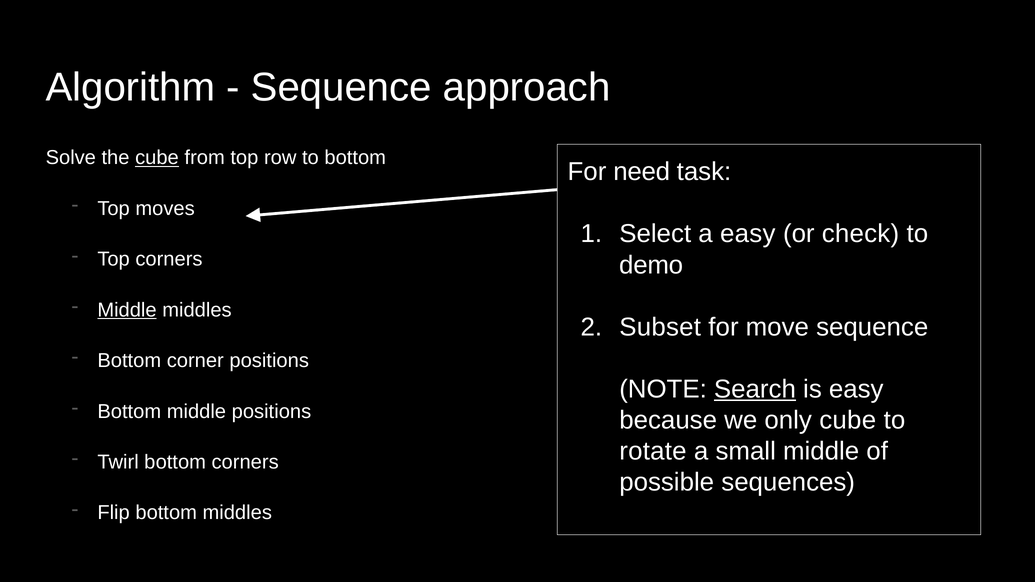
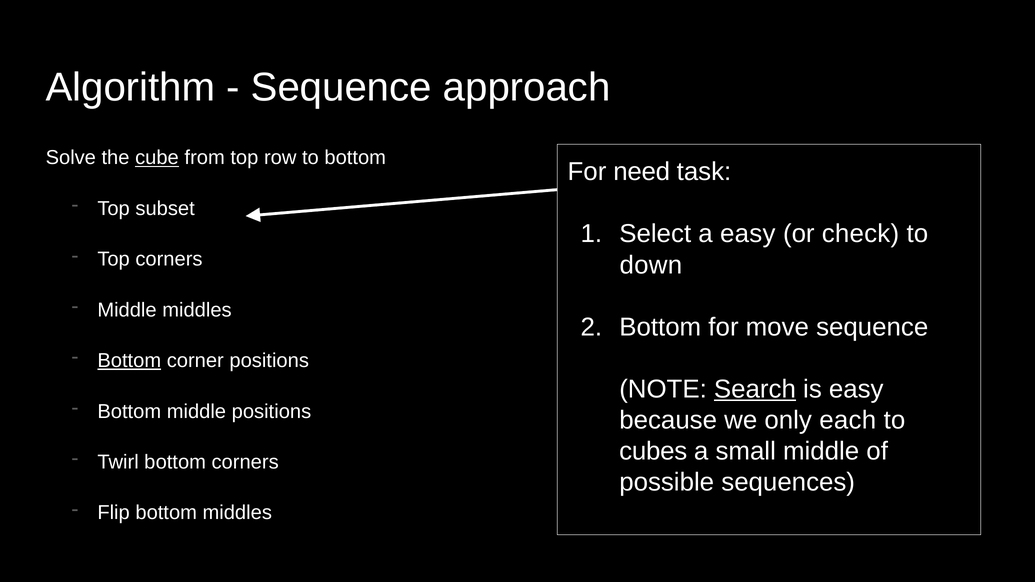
moves: moves -> subset
demo: demo -> down
Middle at (127, 310) underline: present -> none
Subset at (660, 327): Subset -> Bottom
Bottom at (129, 361) underline: none -> present
only cube: cube -> each
rotate: rotate -> cubes
